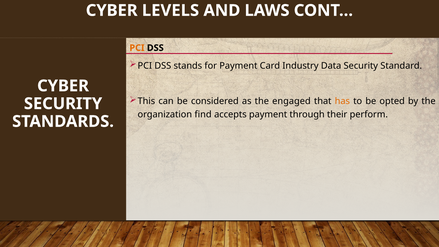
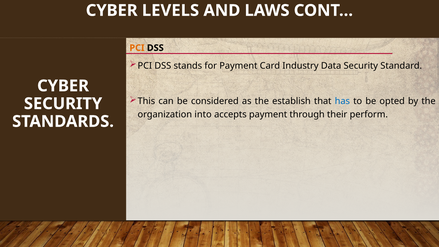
engaged: engaged -> establish
has colour: orange -> blue
find: find -> into
